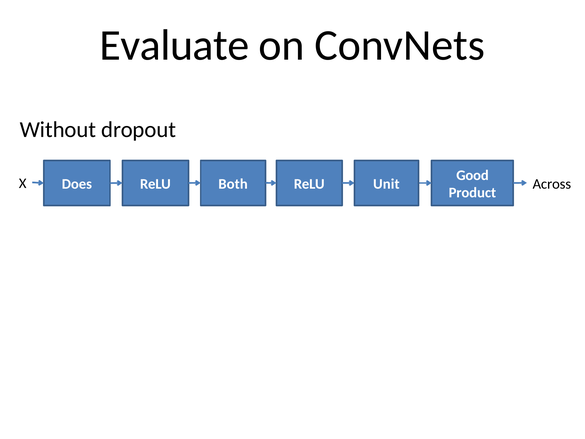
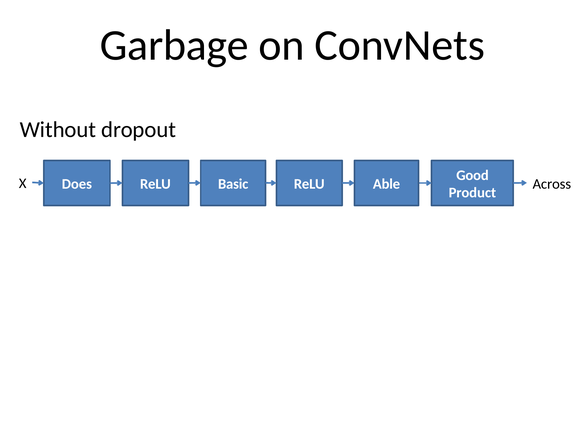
Evaluate: Evaluate -> Garbage
Both: Both -> Basic
Unit: Unit -> Able
